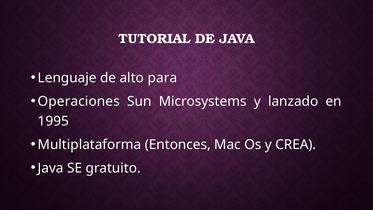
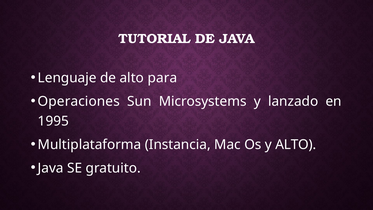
Entonces: Entonces -> Instancia
y CREA: CREA -> ALTO
